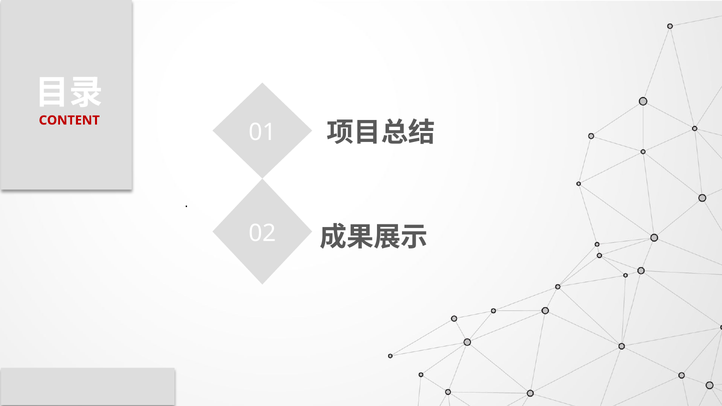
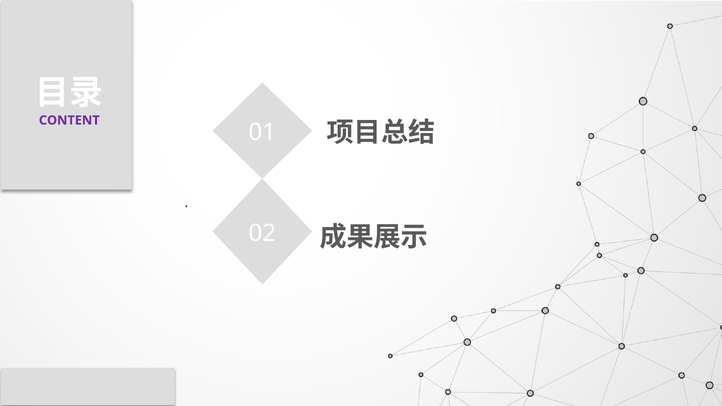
CONTENT colour: red -> purple
